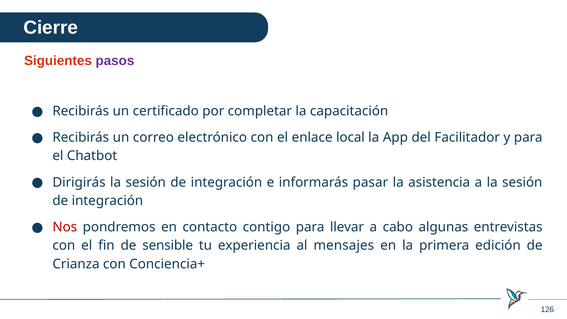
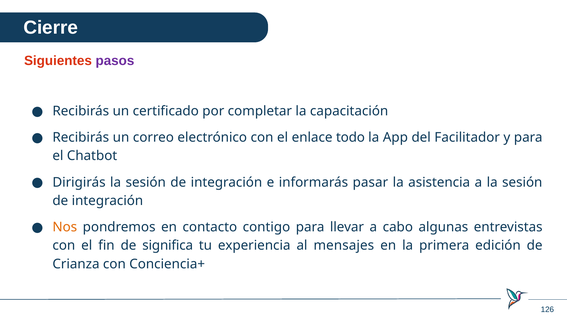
local: local -> todo
Nos colour: red -> orange
sensible: sensible -> significa
